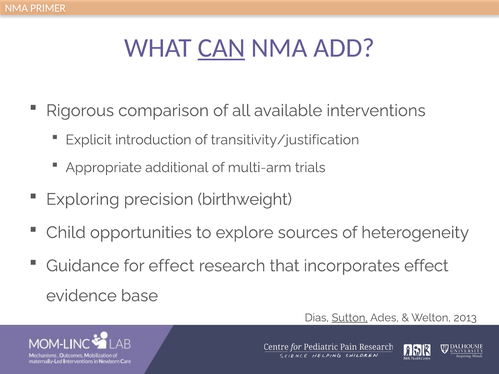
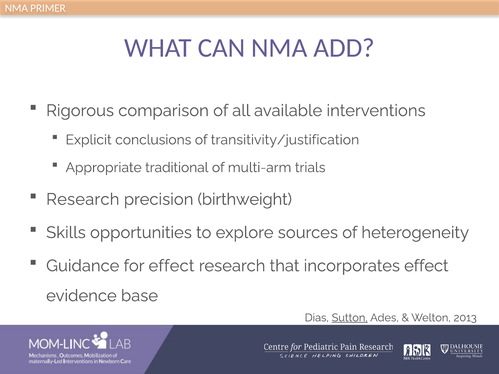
CAN underline: present -> none
introduction: introduction -> conclusions
additional: additional -> traditional
Exploring at (83, 199): Exploring -> Research
Child: Child -> Skills
